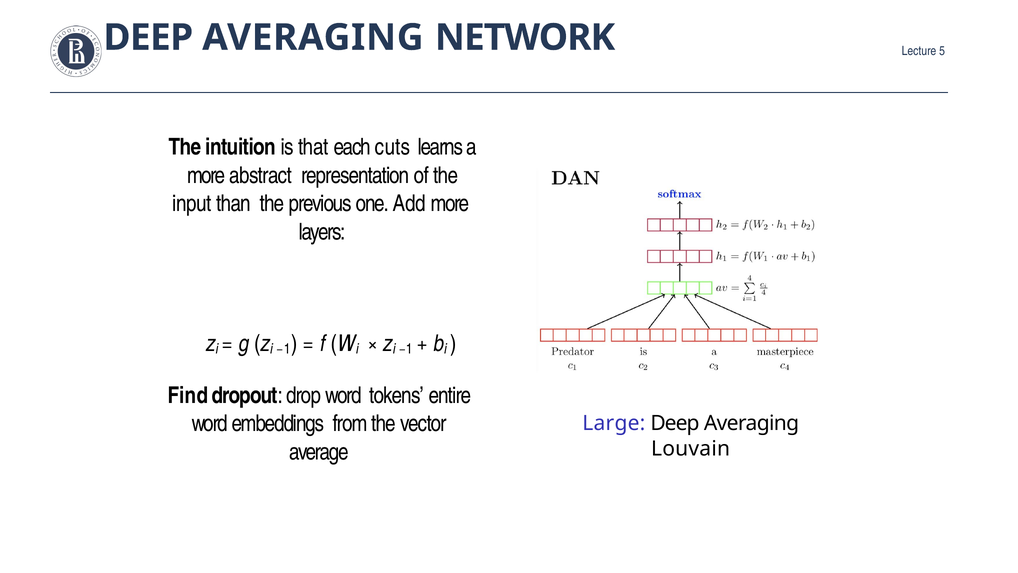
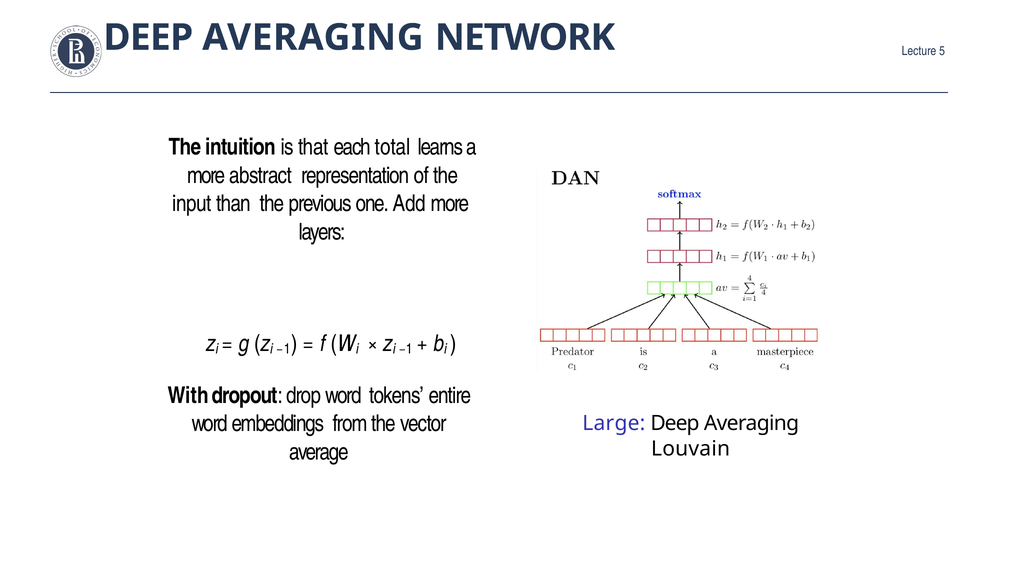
cuts: cuts -> total
Find: Find -> With
